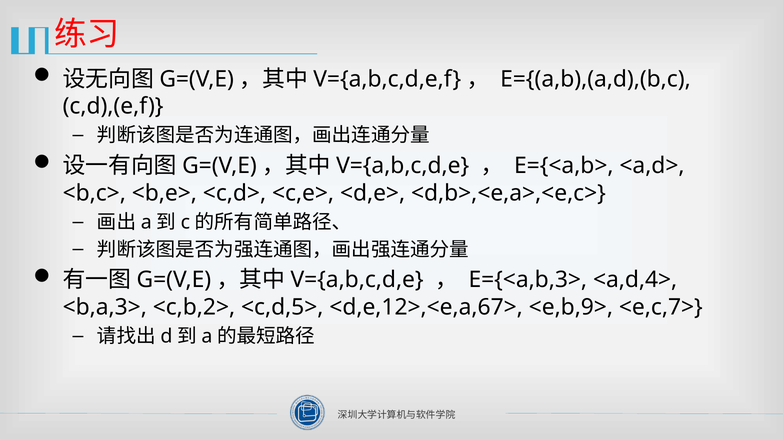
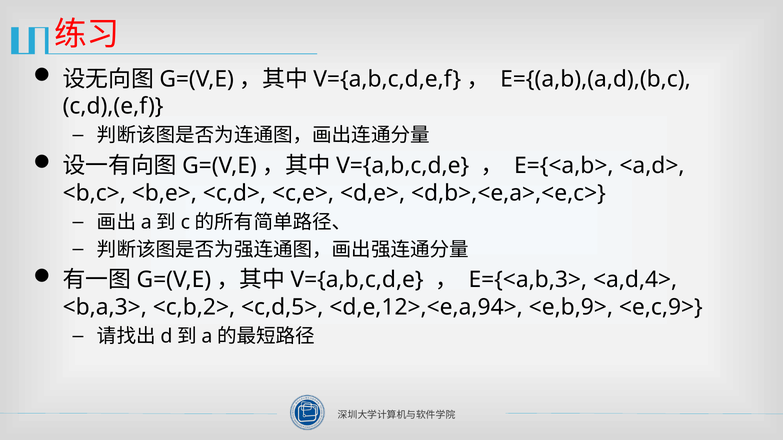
<d,e,12>,<e,a,67>: <d,e,12>,<e,a,67> -> <d,e,12>,<e,a,94>
<e,c,7>: <e,c,7> -> <e,c,9>
